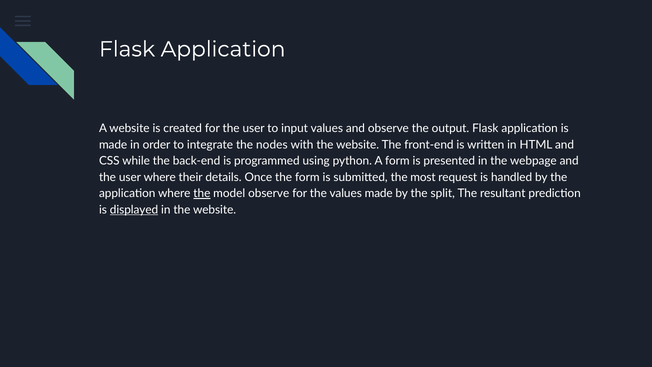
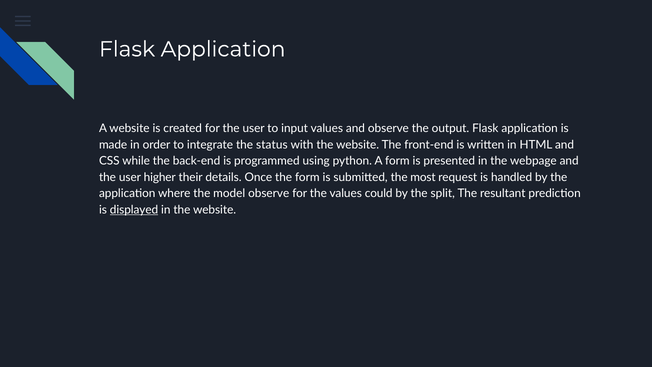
nodes: nodes -> status
user where: where -> higher
the at (202, 193) underline: present -> none
values made: made -> could
